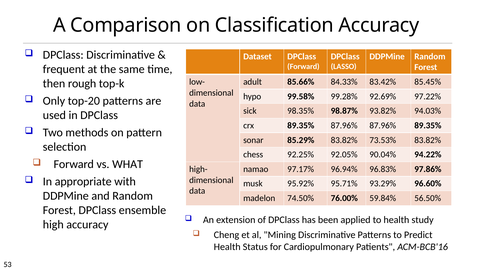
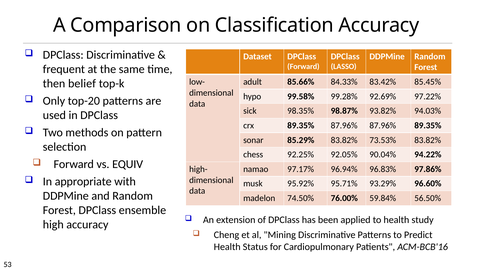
rough: rough -> belief
WHAT: WHAT -> EQUIV
